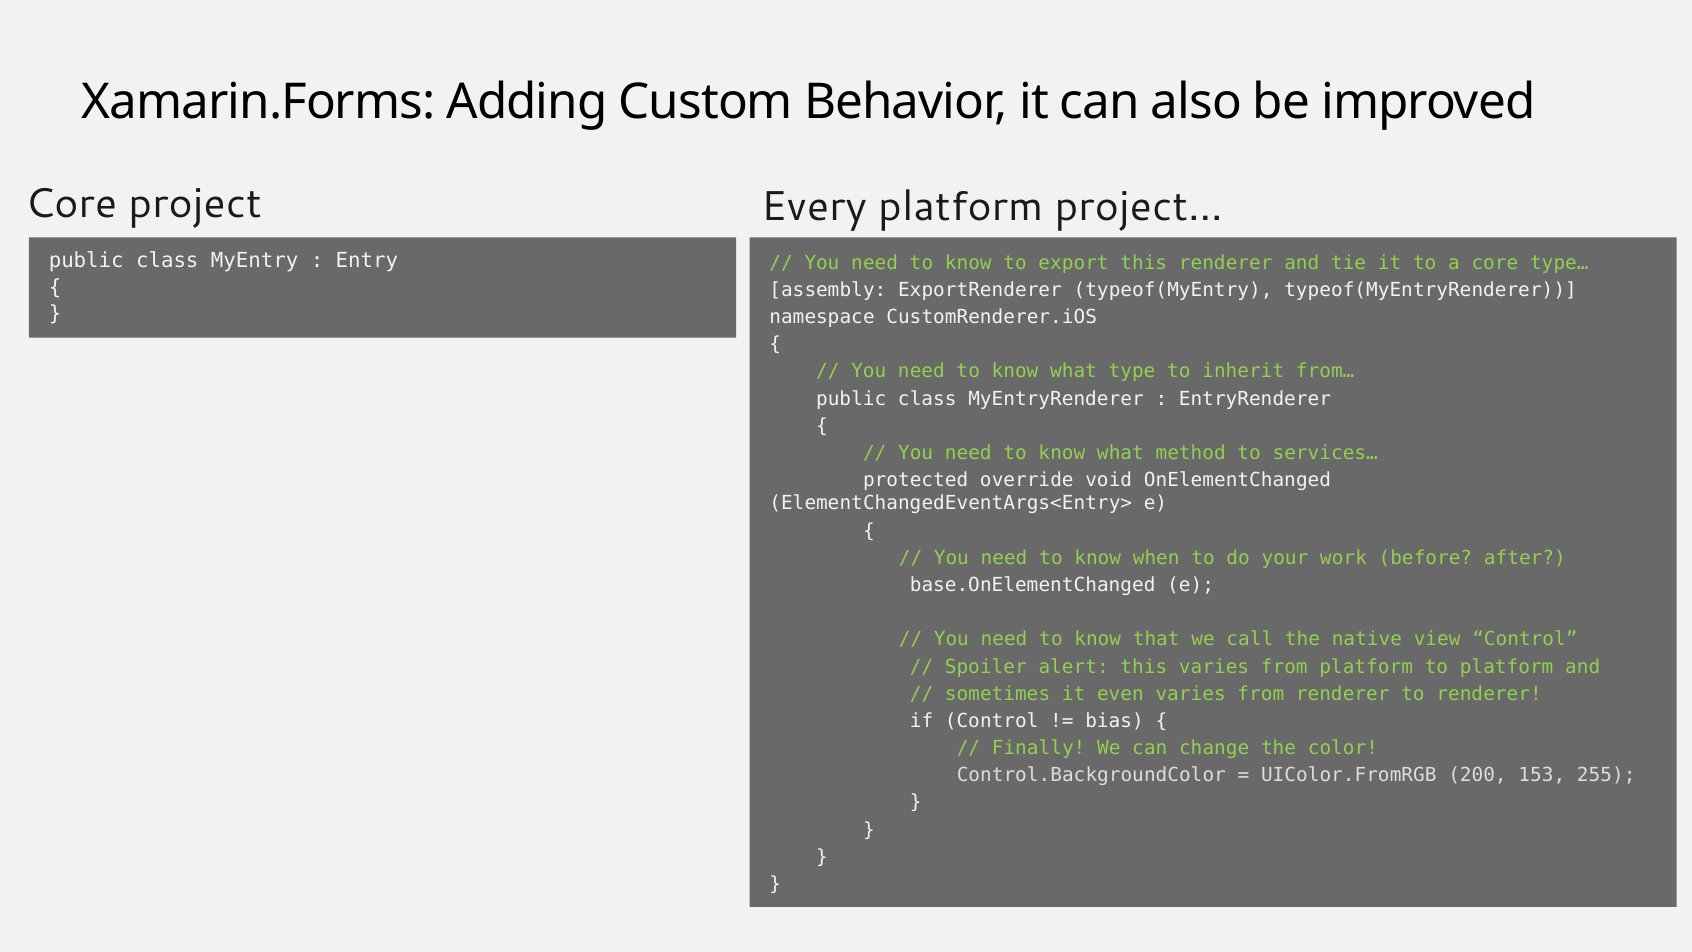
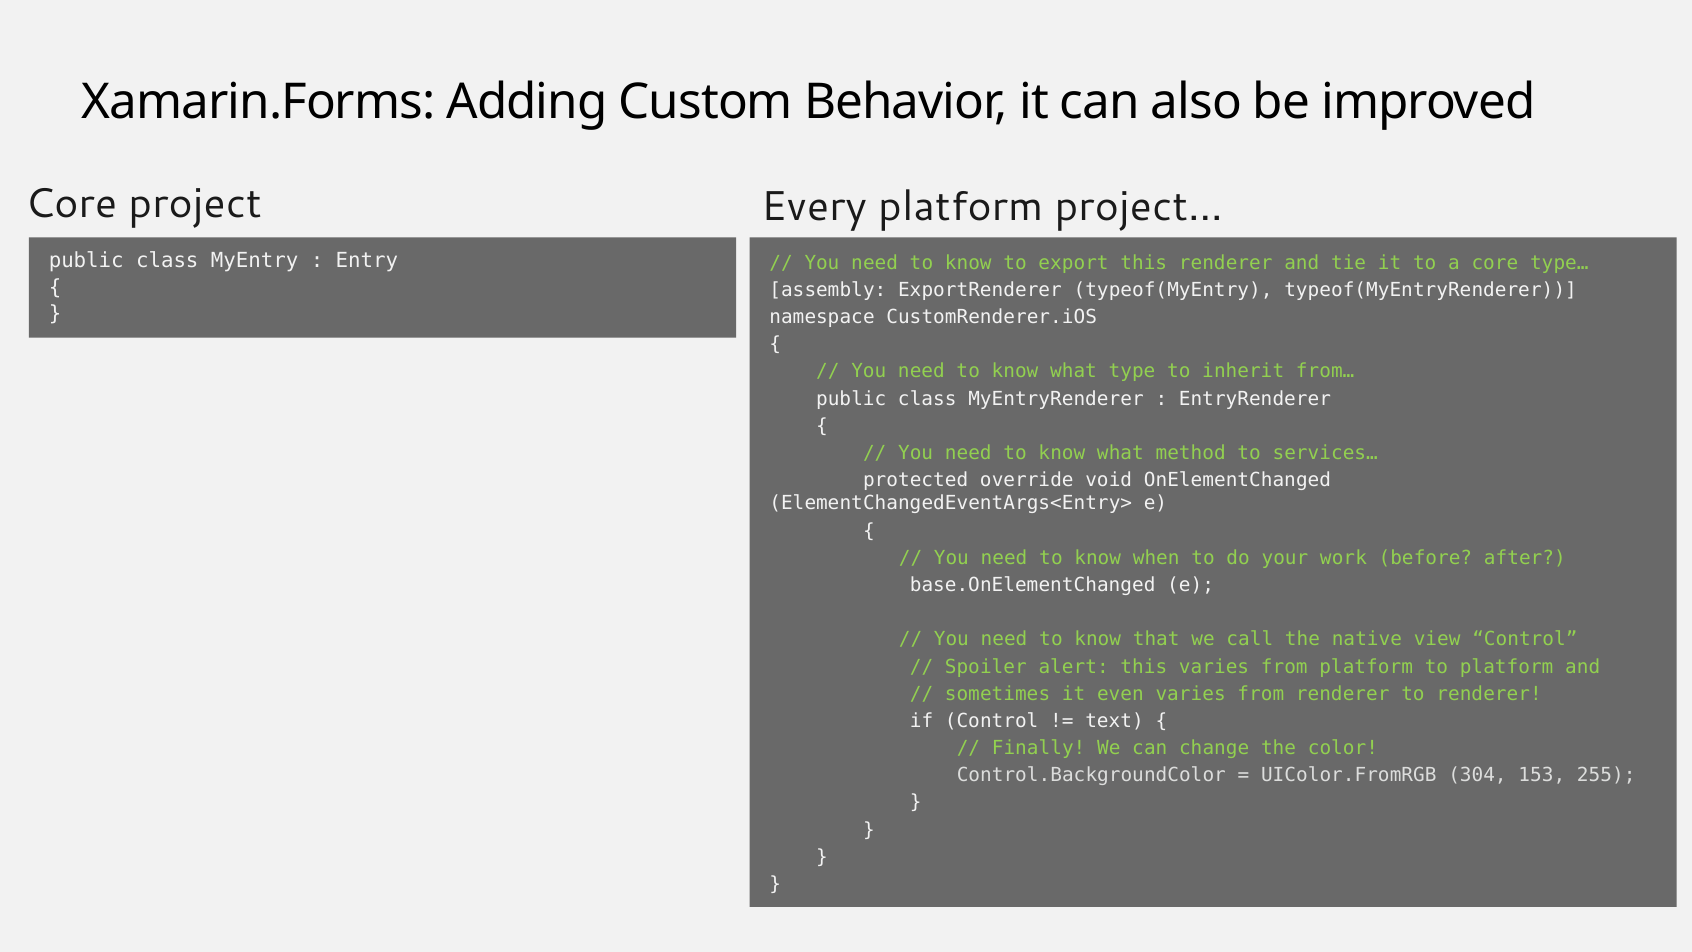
bias: bias -> text
200: 200 -> 304
